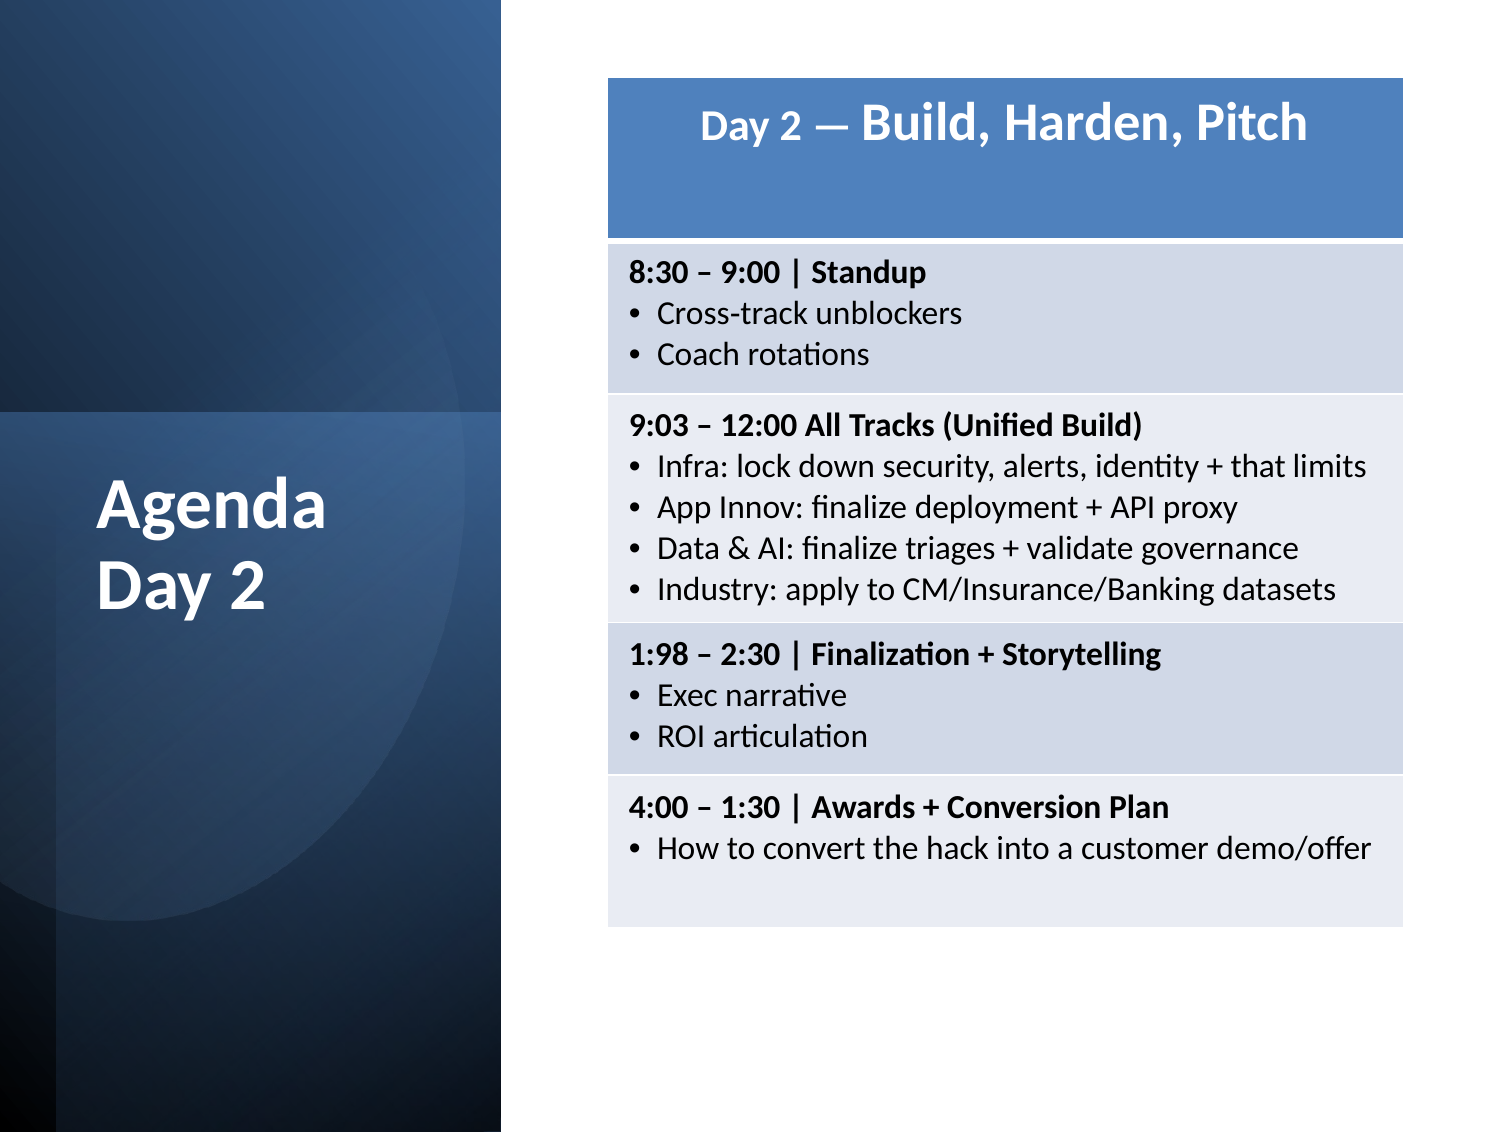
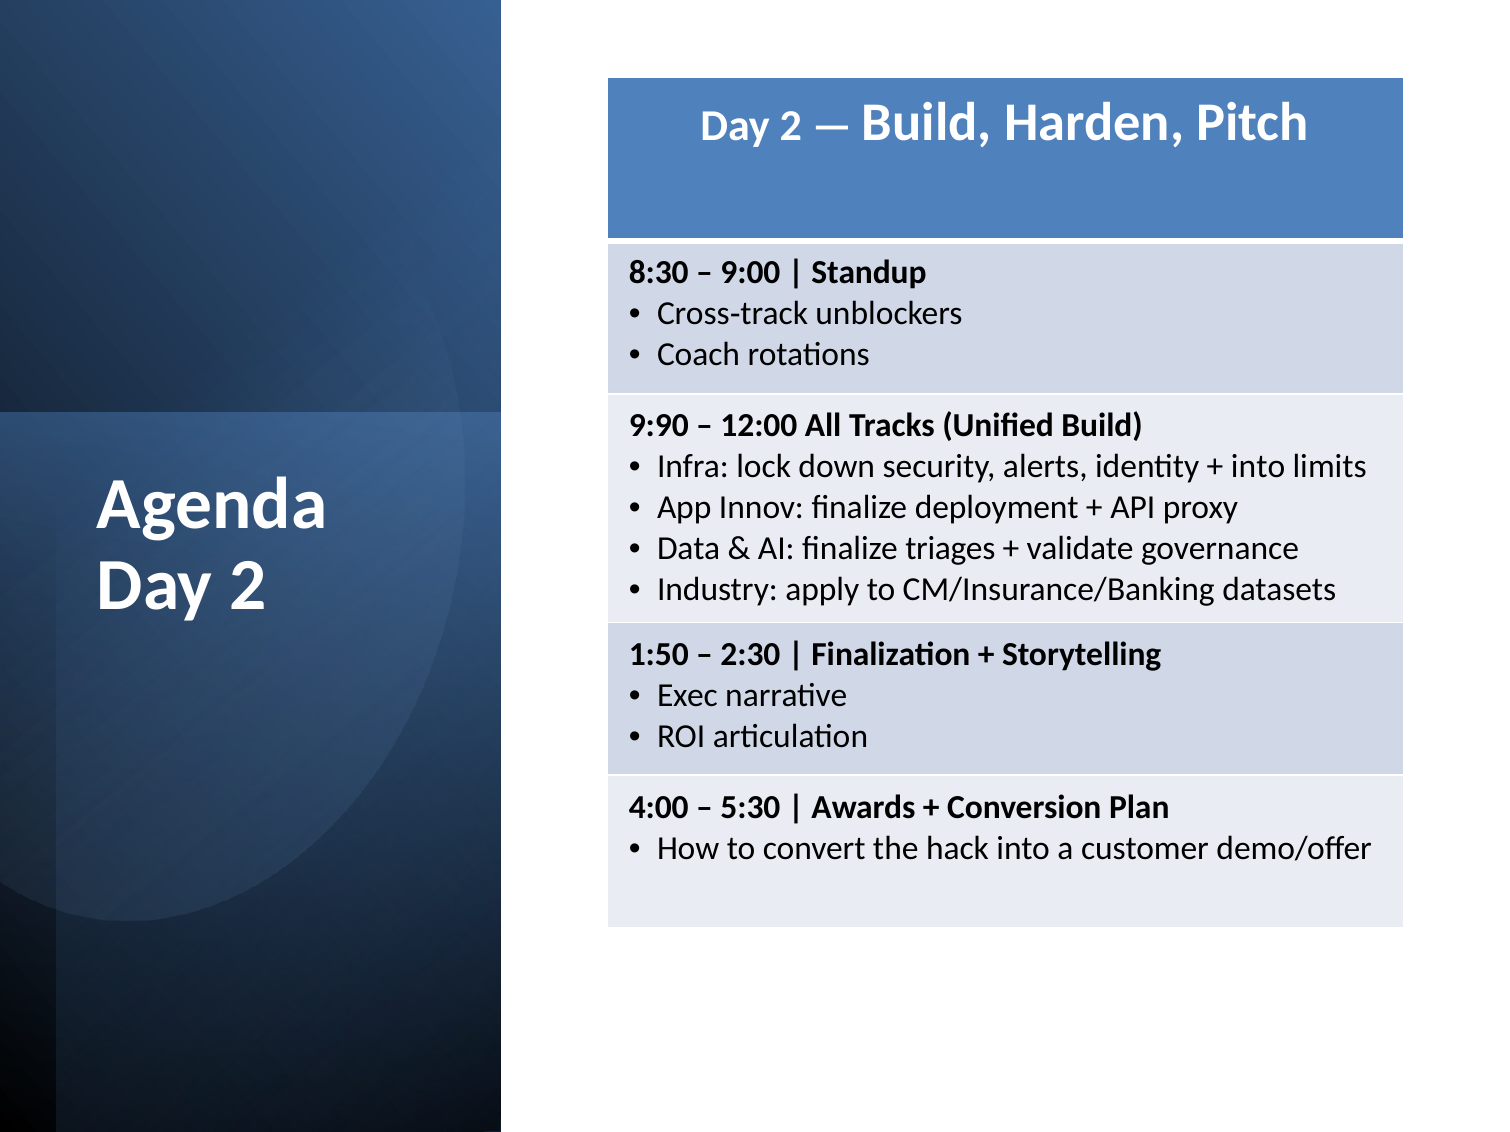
9:03: 9:03 -> 9:90
that at (1258, 467): that -> into
1:98: 1:98 -> 1:50
1:30: 1:30 -> 5:30
